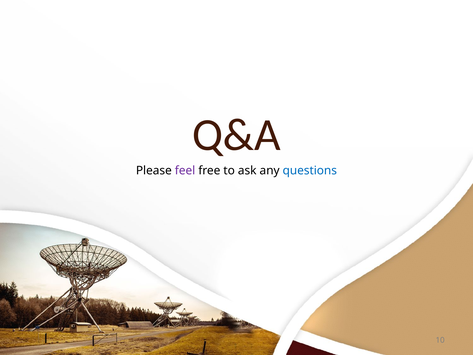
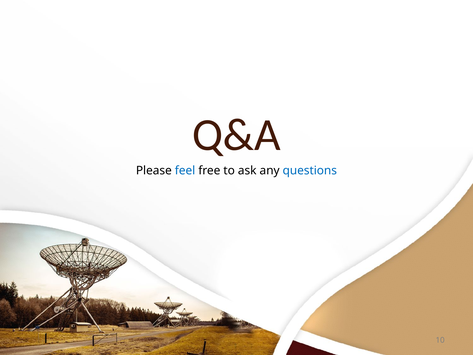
feel colour: purple -> blue
